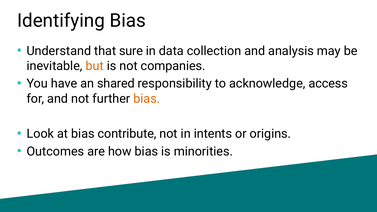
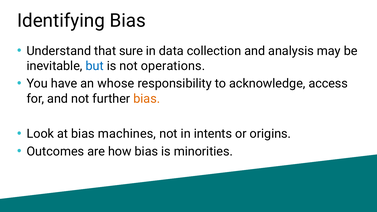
but colour: orange -> blue
companies: companies -> operations
shared: shared -> whose
contribute: contribute -> machines
